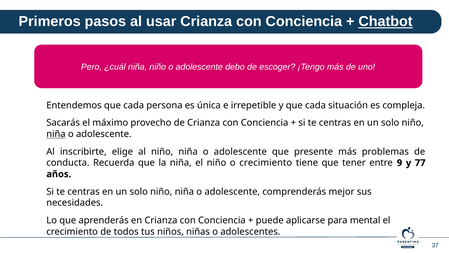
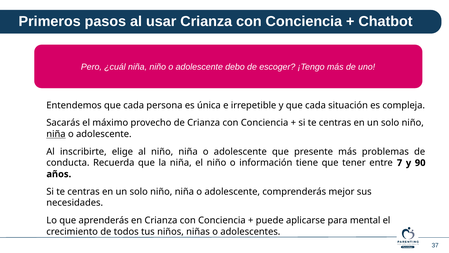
Chatbot underline: present -> none
o crecimiento: crecimiento -> información
9: 9 -> 7
77: 77 -> 90
